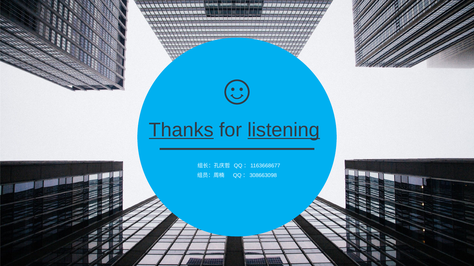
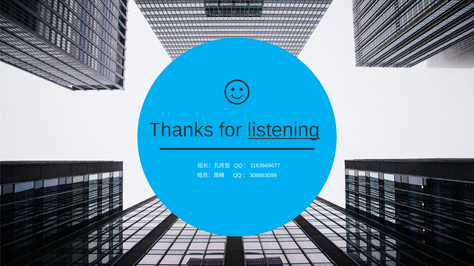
Thanks underline: present -> none
